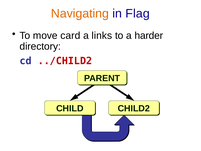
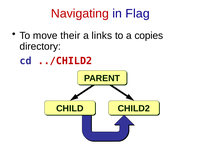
Navigating colour: orange -> red
card: card -> their
harder: harder -> copies
